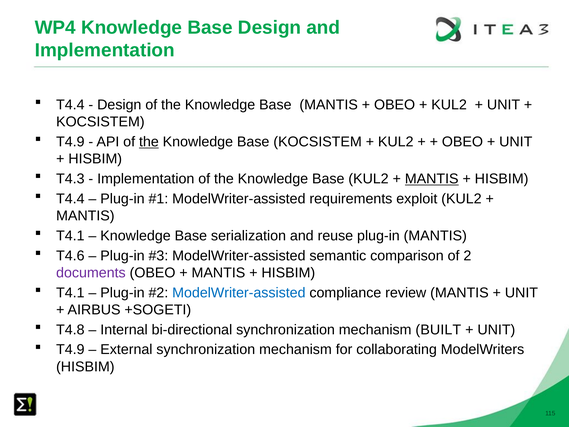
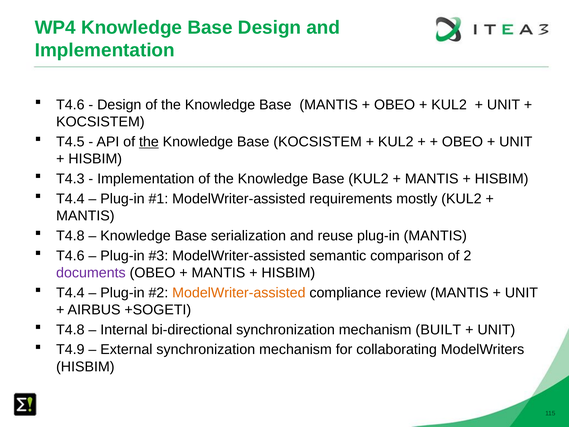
T4.4 at (70, 105): T4.4 -> T4.6
T4.9 at (70, 142): T4.9 -> T4.5
MANTIS at (432, 179) underline: present -> none
exploit: exploit -> mostly
T4.1 at (70, 236): T4.1 -> T4.8
T4.1 at (70, 293): T4.1 -> T4.4
ModelWriter-assisted at (239, 293) colour: blue -> orange
